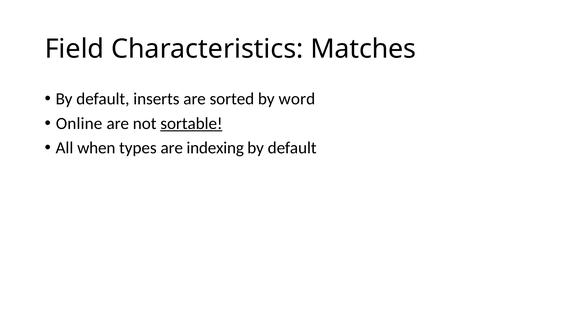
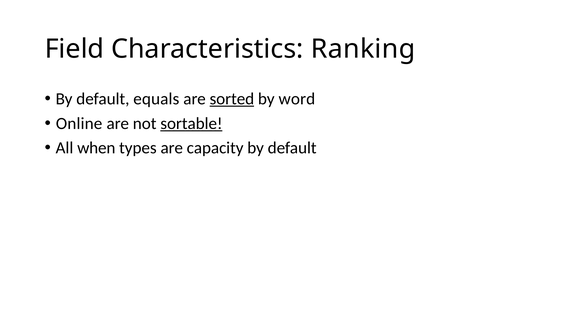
Matches: Matches -> Ranking
inserts: inserts -> equals
sorted underline: none -> present
indexing: indexing -> capacity
